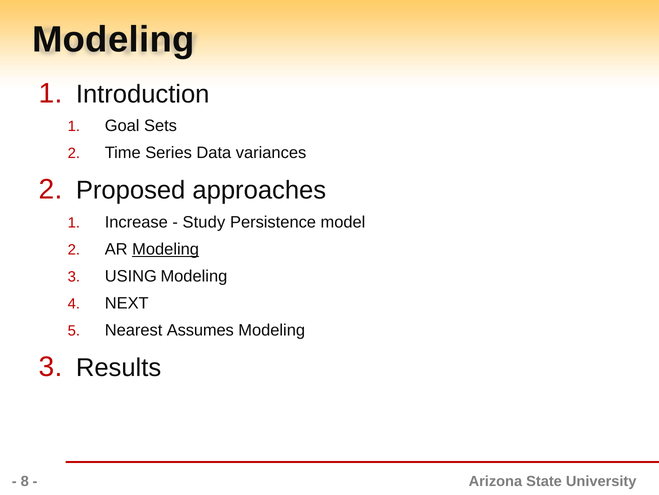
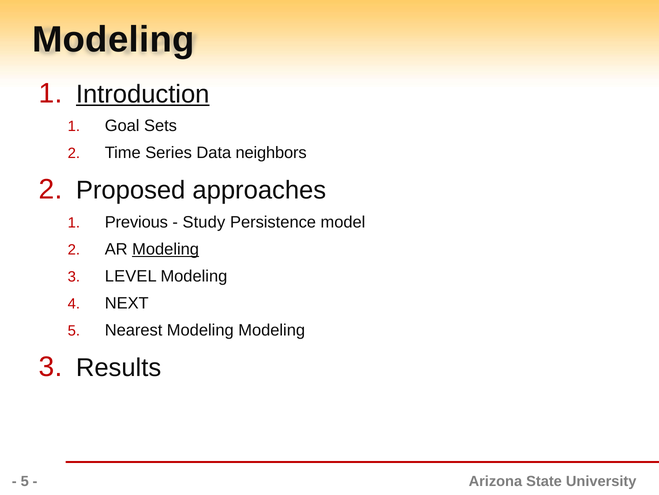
Introduction underline: none -> present
variances: variances -> neighbors
Increase: Increase -> Previous
USING: USING -> LEVEL
Nearest Assumes: Assumes -> Modeling
8 at (25, 481): 8 -> 5
